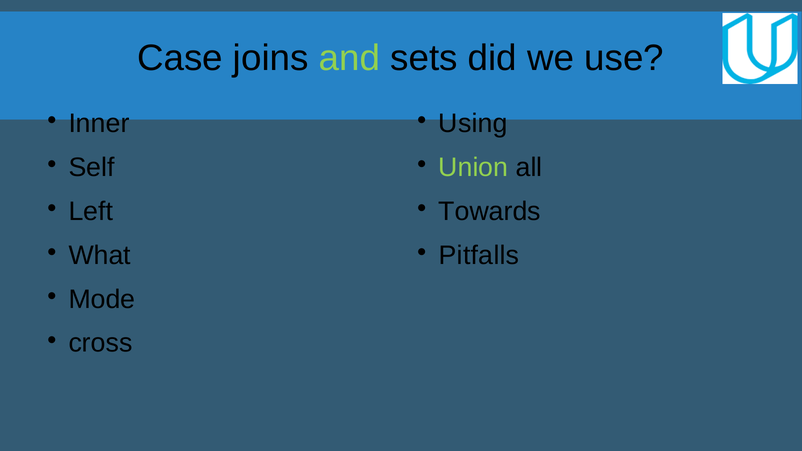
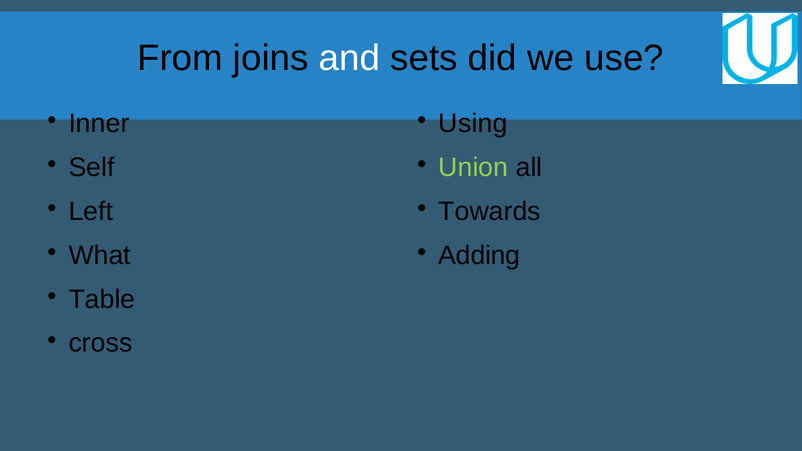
Case: Case -> From
and colour: light green -> white
Pitfalls: Pitfalls -> Adding
Mode: Mode -> Table
